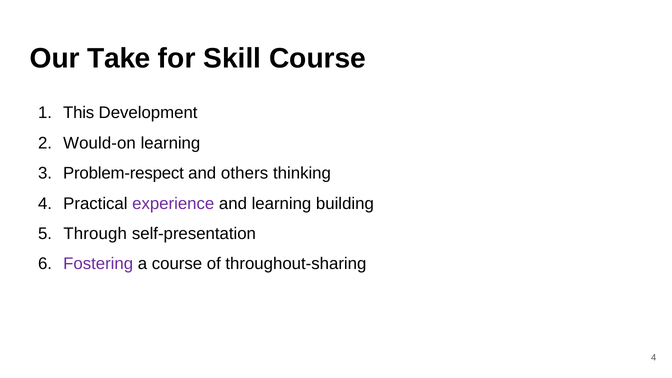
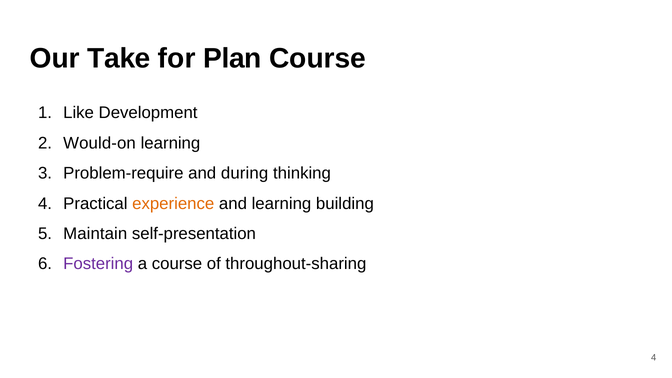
Skill: Skill -> Plan
This: This -> Like
Problem-respect: Problem-respect -> Problem-require
others: others -> during
experience colour: purple -> orange
Through: Through -> Maintain
